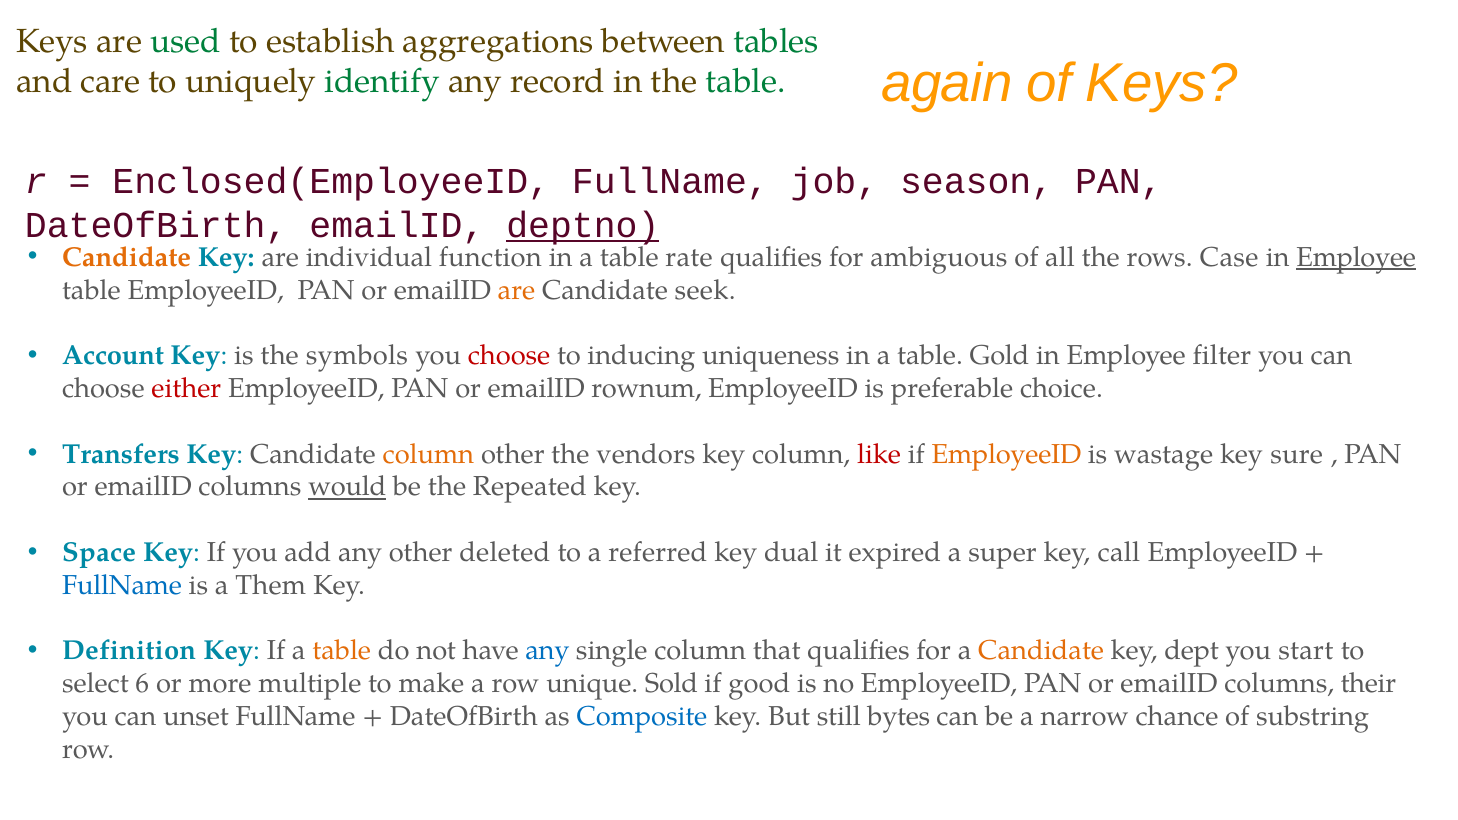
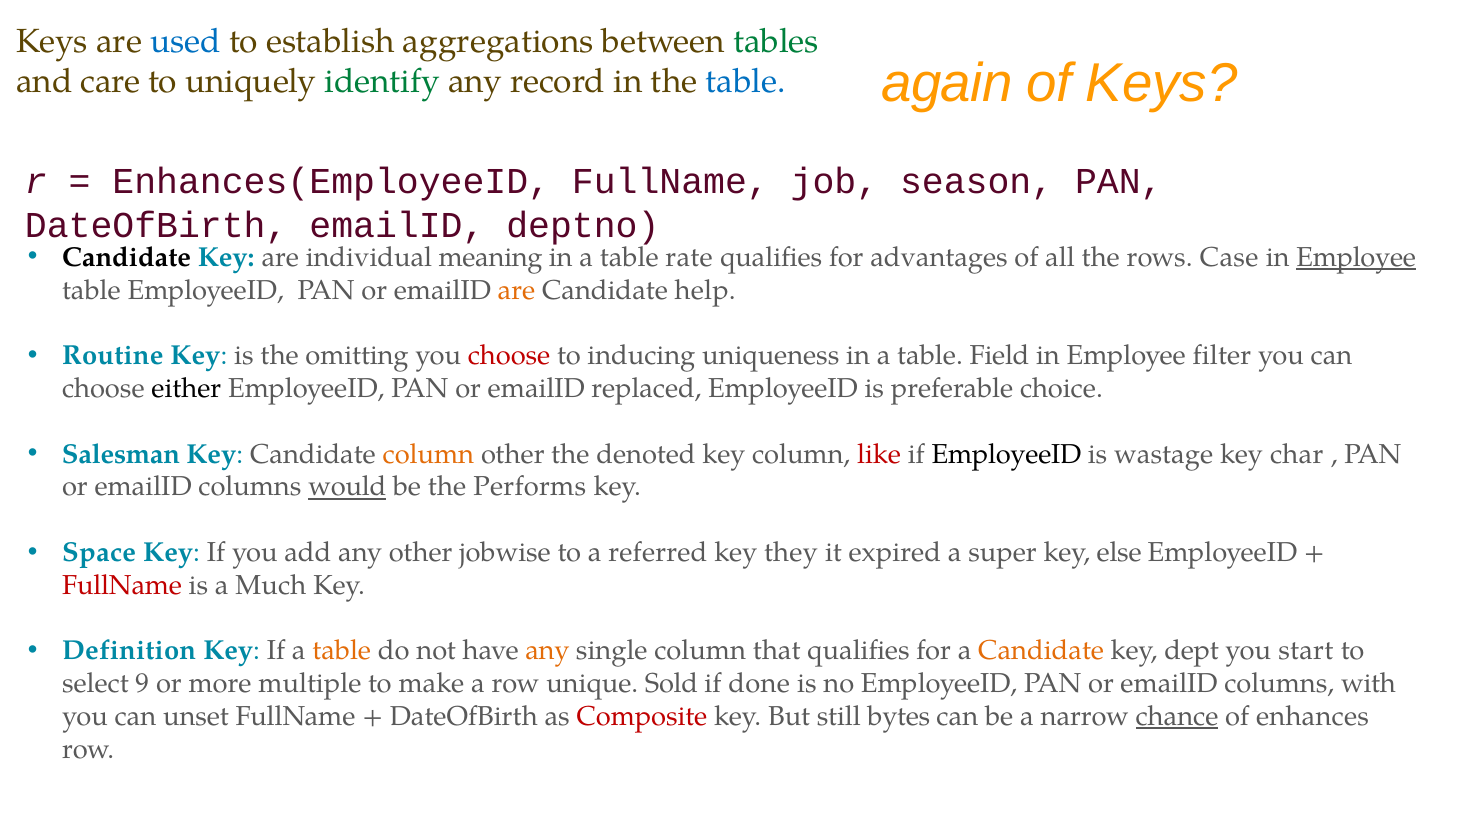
used colour: green -> blue
table at (746, 82) colour: green -> blue
Enclosed(EmployeeID: Enclosed(EmployeeID -> Enhances(EmployeeID
deptno underline: present -> none
Candidate at (127, 257) colour: orange -> black
function: function -> meaning
ambiguous: ambiguous -> advantages
seek: seek -> help
Account: Account -> Routine
symbols: symbols -> omitting
Gold: Gold -> Field
either colour: red -> black
rownum: rownum -> replaced
Transfers: Transfers -> Salesman
vendors: vendors -> denoted
EmployeeID at (1006, 454) colour: orange -> black
sure: sure -> char
Repeated: Repeated -> Performs
deleted: deleted -> jobwise
dual: dual -> they
call: call -> else
FullName at (122, 585) colour: blue -> red
Them: Them -> Much
any at (547, 651) colour: blue -> orange
6: 6 -> 9
good: good -> done
their: their -> with
Composite colour: blue -> red
chance underline: none -> present
substring: substring -> enhances
